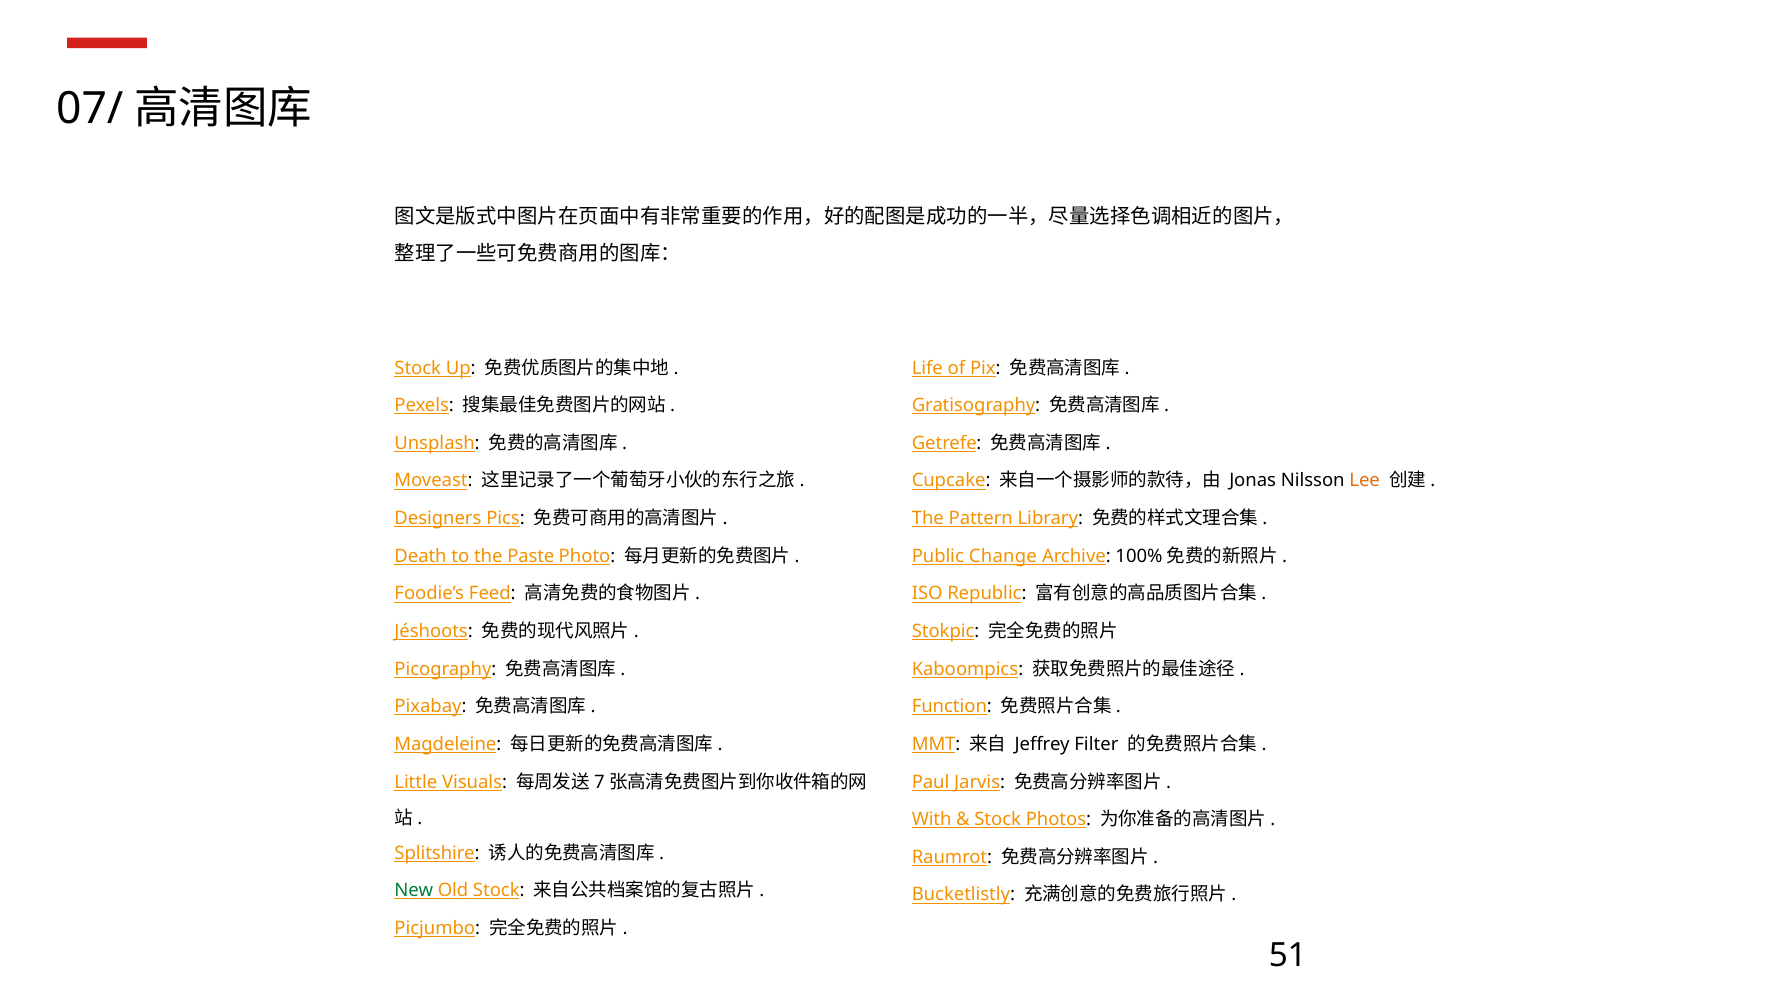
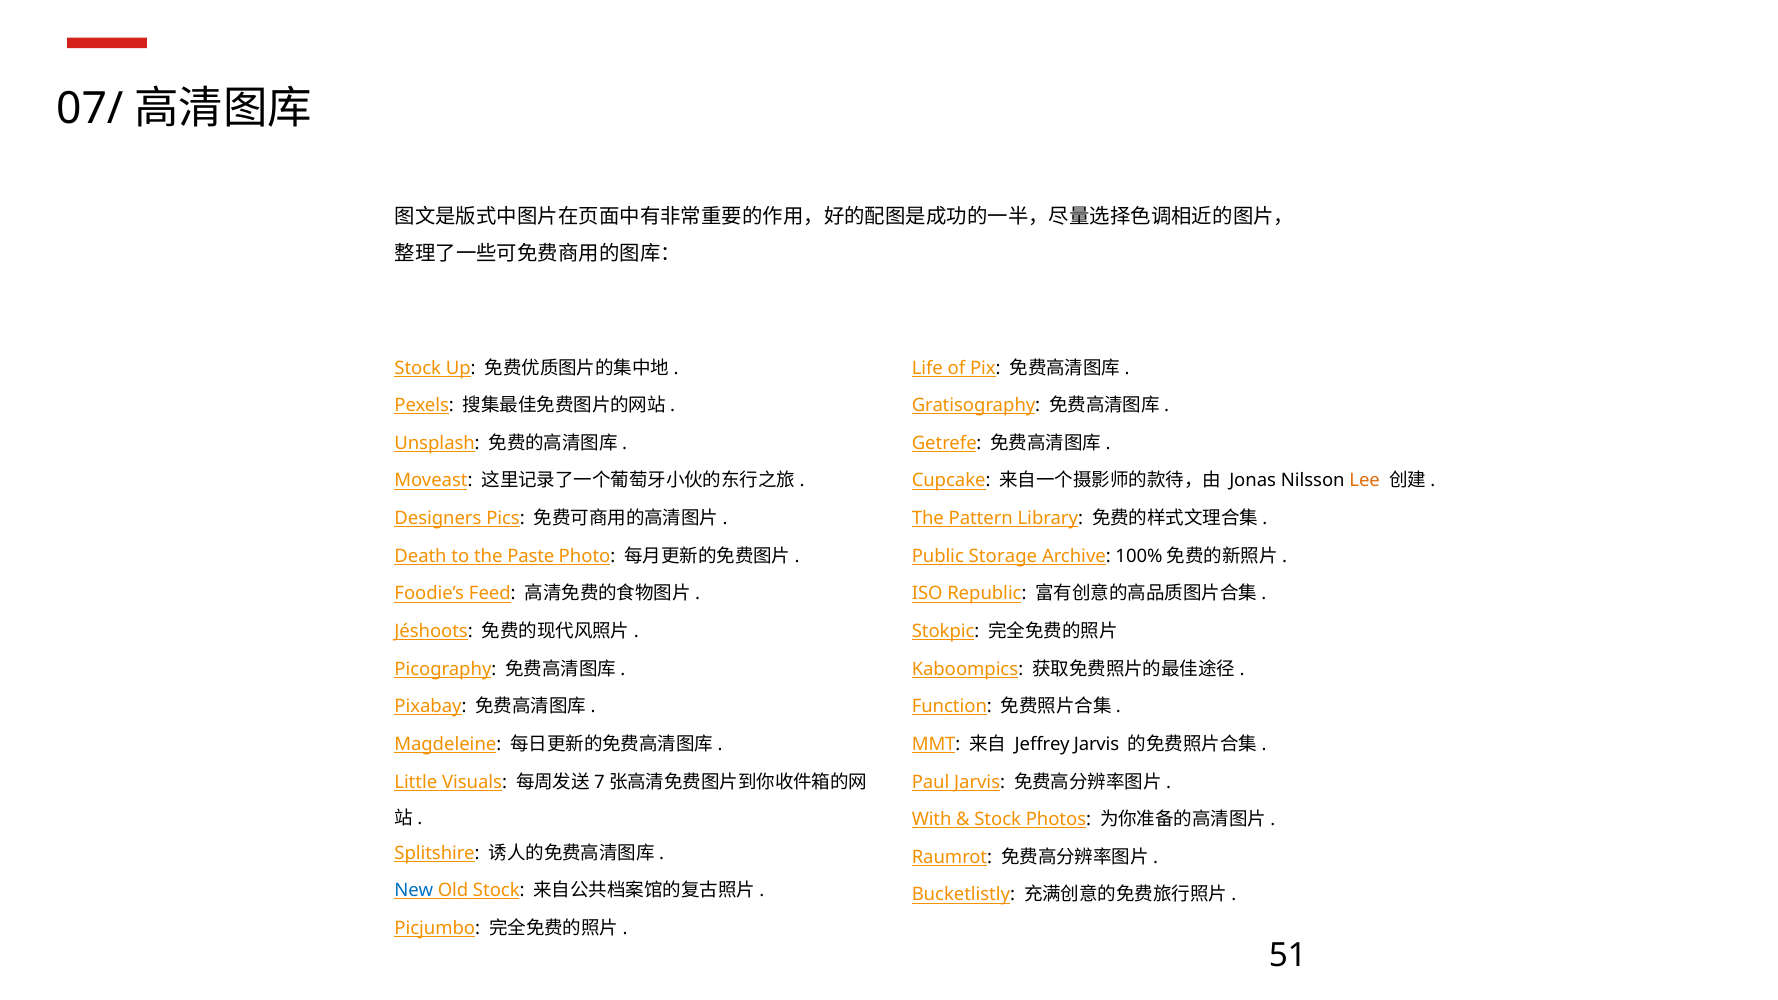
Change: Change -> Storage
Jeffrey Filter: Filter -> Jarvis
New colour: green -> blue
